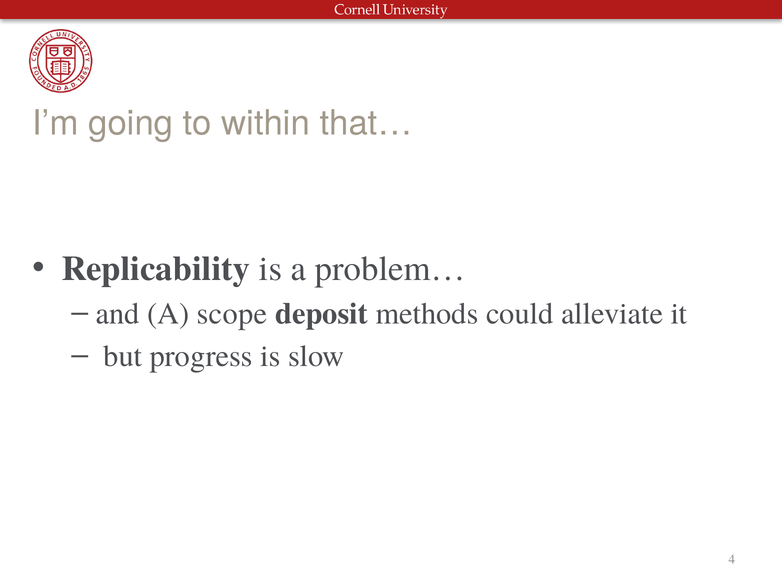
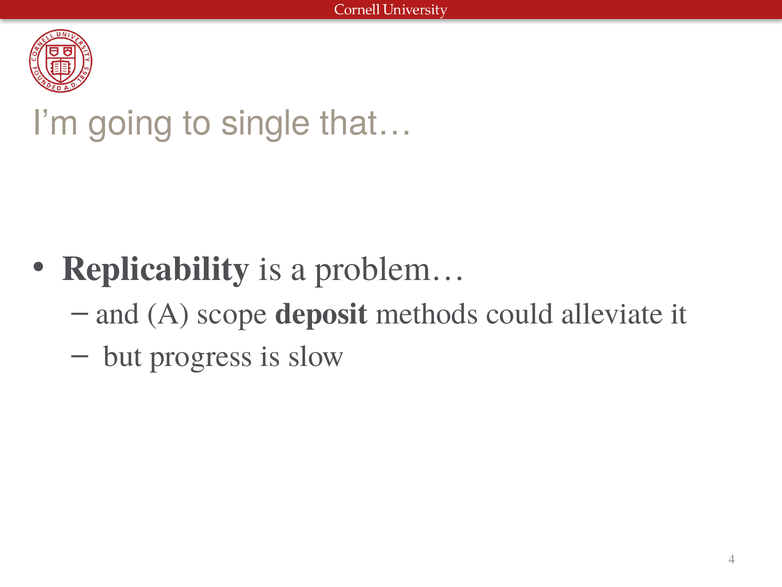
within: within -> single
